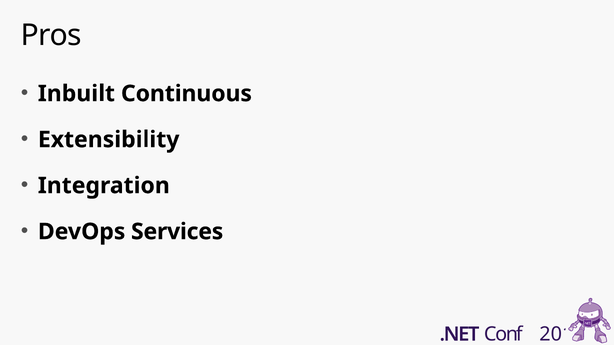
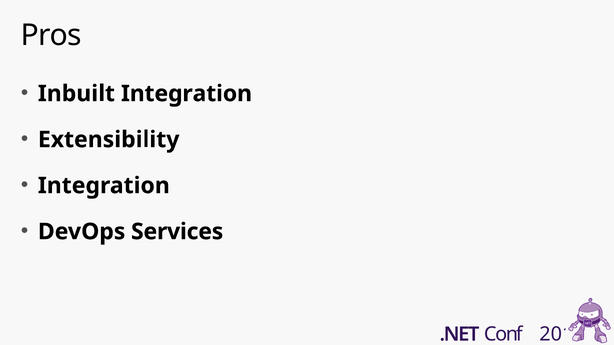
Inbuilt Continuous: Continuous -> Integration
